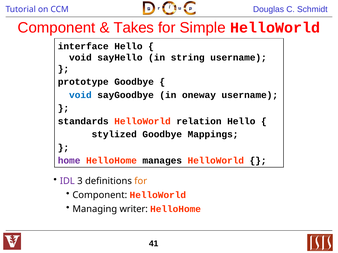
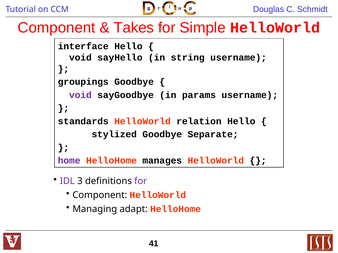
prototype: prototype -> groupings
void at (80, 95) colour: blue -> purple
oneway: oneway -> params
Mappings: Mappings -> Separate
for at (141, 181) colour: orange -> purple
writer: writer -> adapt
